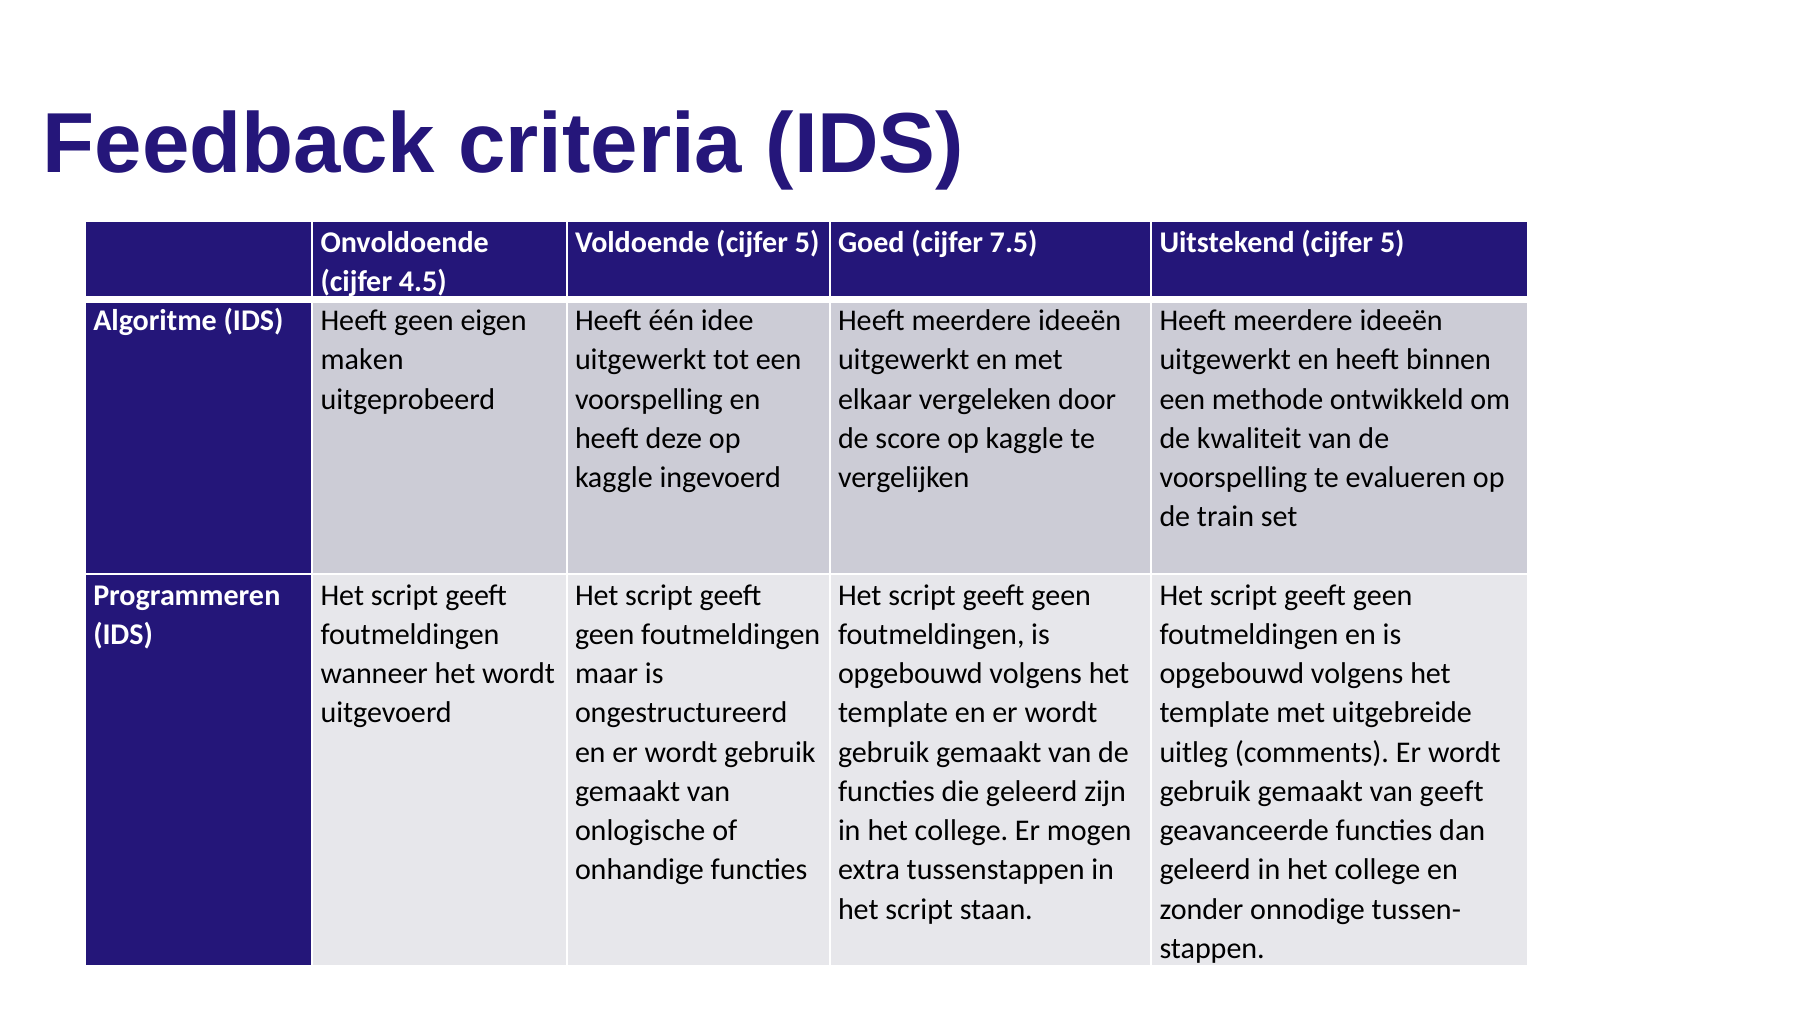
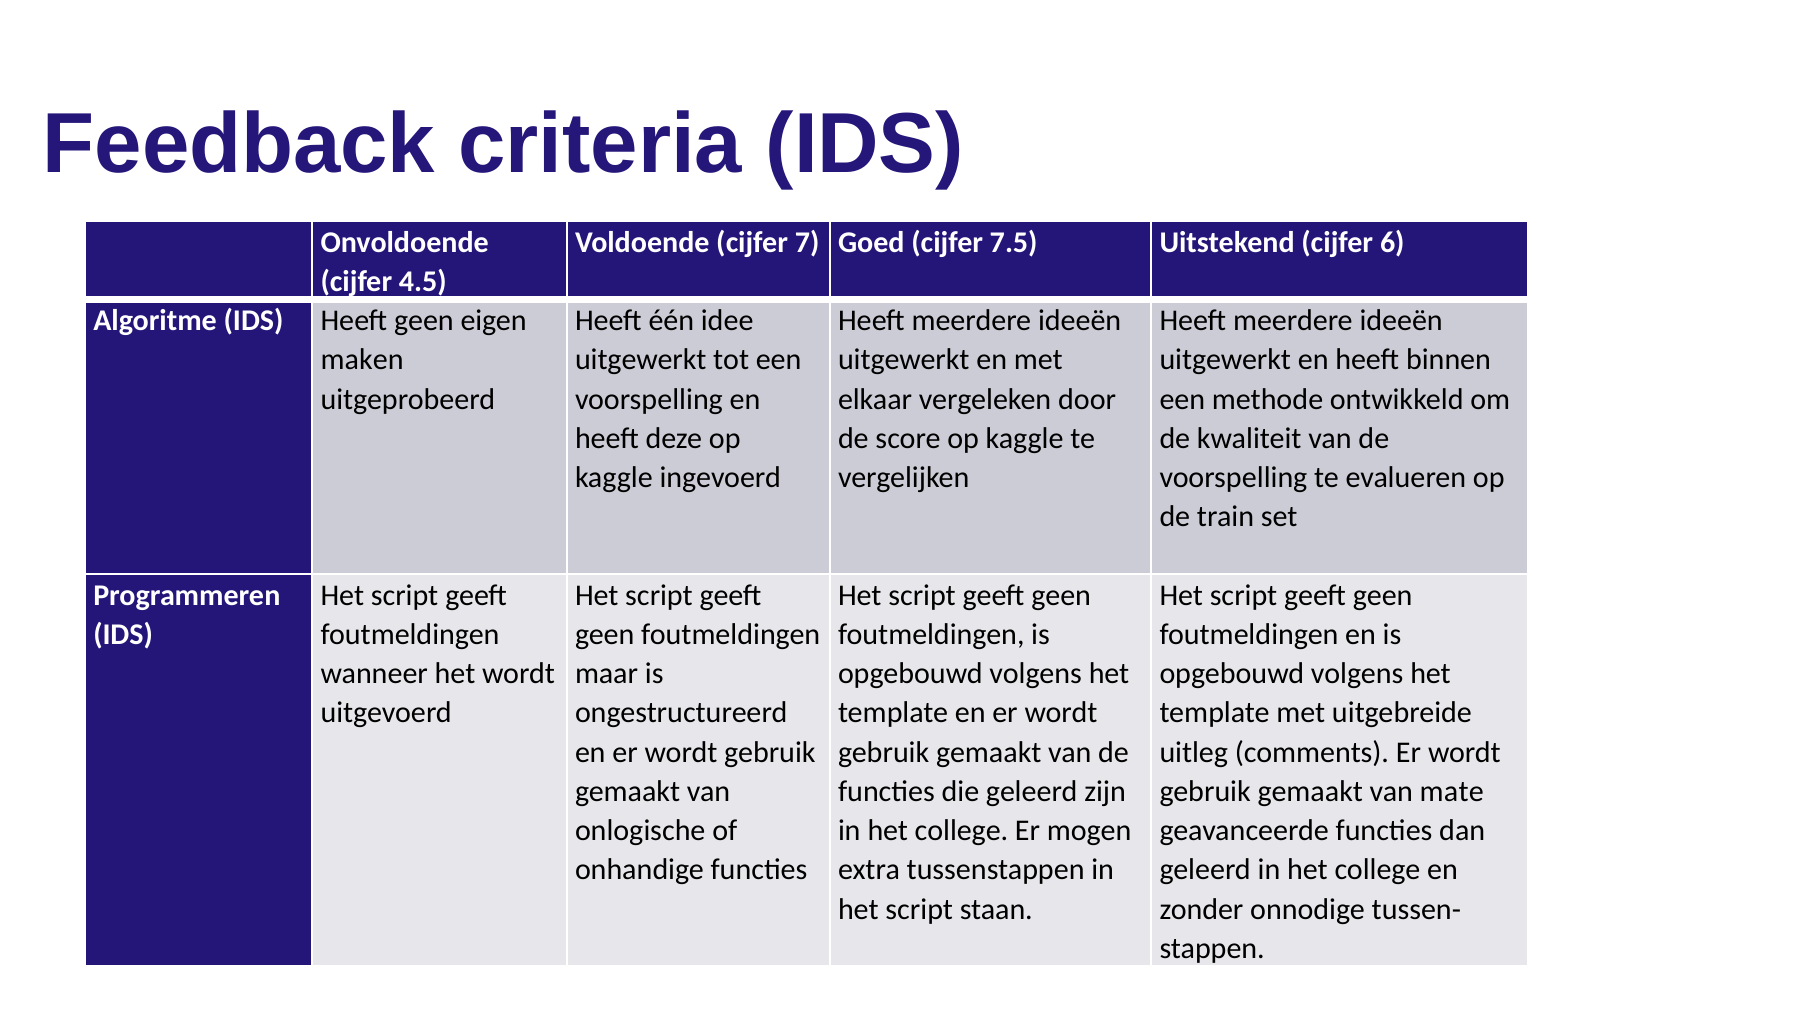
Voldoende cijfer 5: 5 -> 7
Uitstekend cijfer 5: 5 -> 6
van geeft: geeft -> mate
